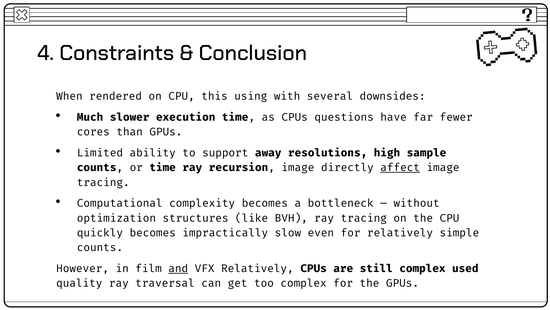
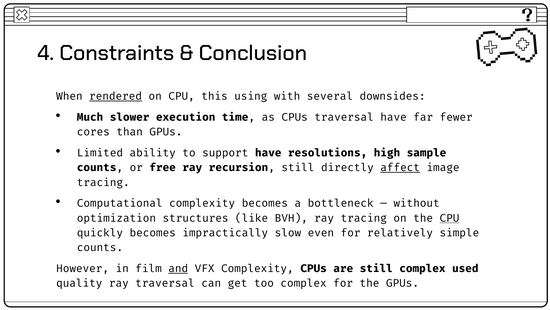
rendered underline: none -> present
CPUs questions: questions -> traversal
support away: away -> have
or time: time -> free
recursion image: image -> still
CPU at (450, 218) underline: none -> present
VFX Relatively: Relatively -> Complexity
